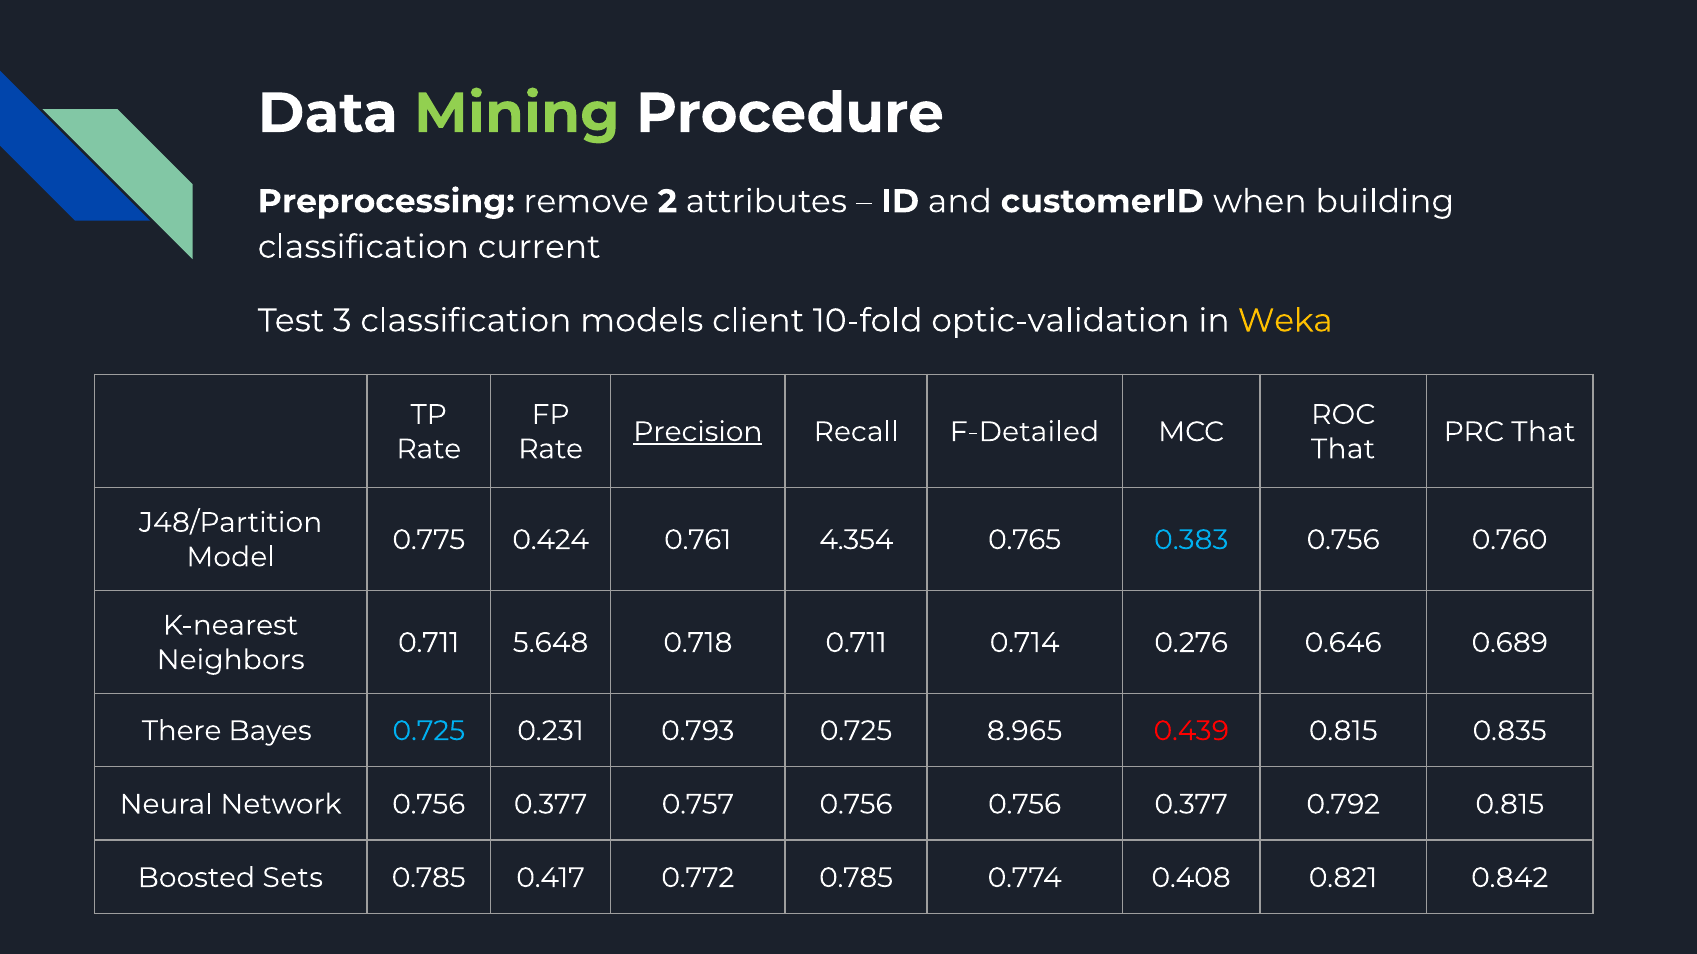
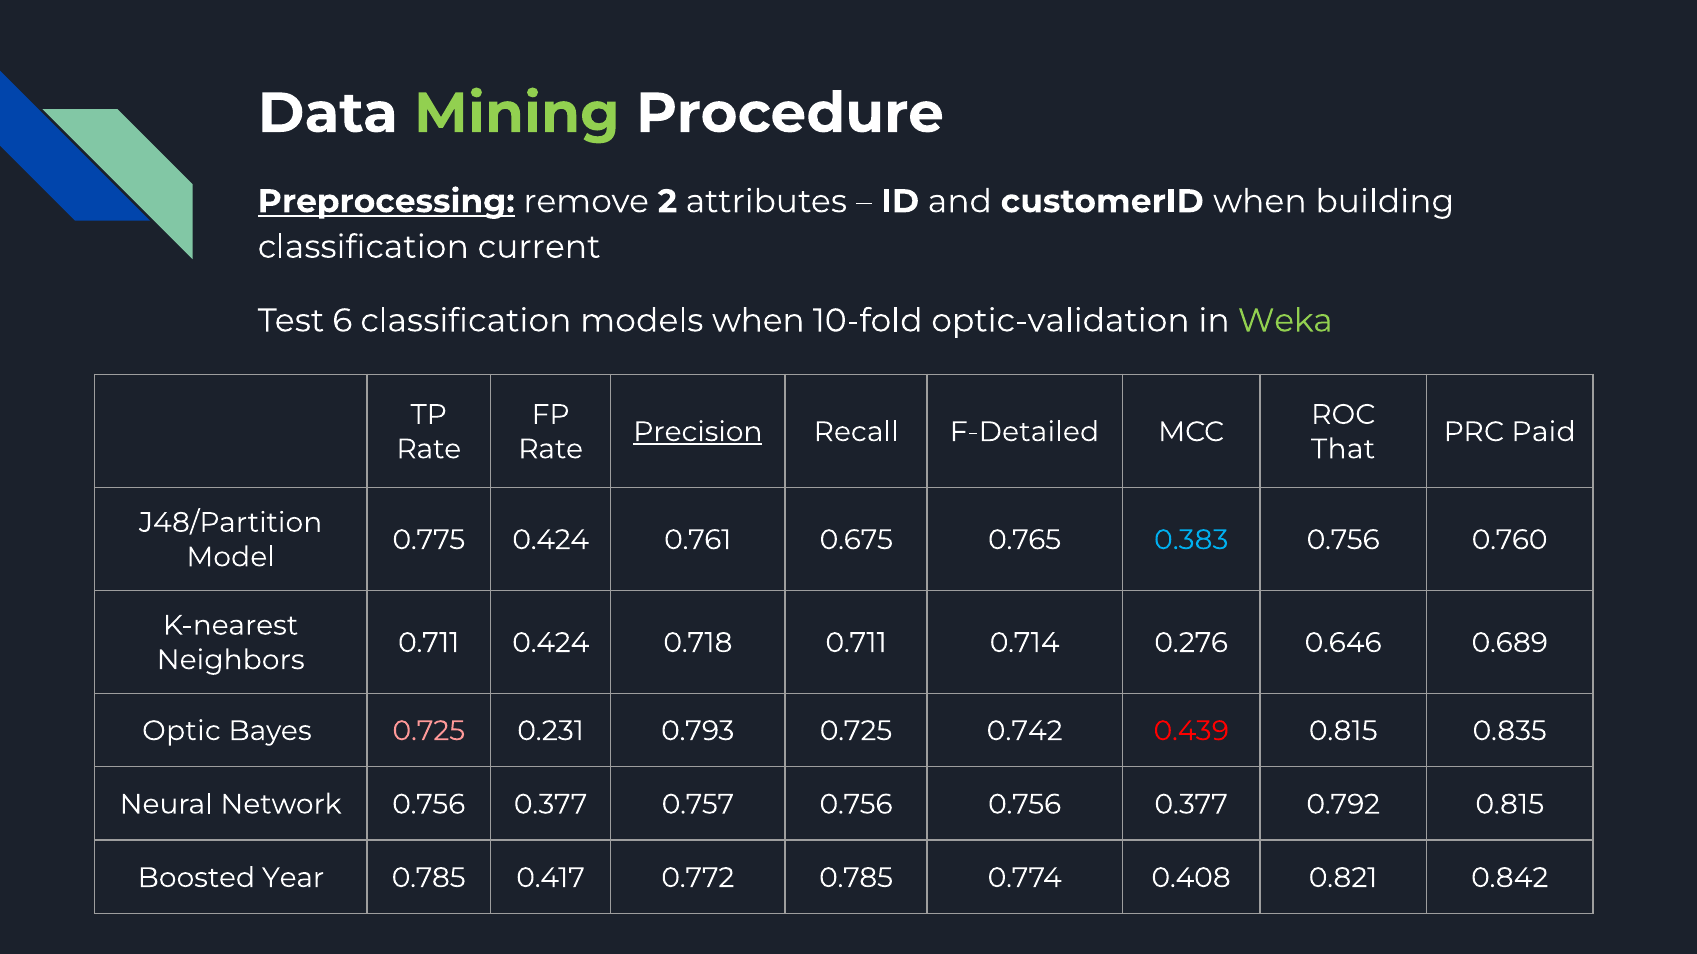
Preprocessing underline: none -> present
3: 3 -> 6
models client: client -> when
Weka colour: yellow -> light green
PRC That: That -> Paid
4.354: 4.354 -> 0.675
0.711 5.648: 5.648 -> 0.424
There: There -> Optic
0.725 at (429, 731) colour: light blue -> pink
8.965: 8.965 -> 0.742
Sets: Sets -> Year
